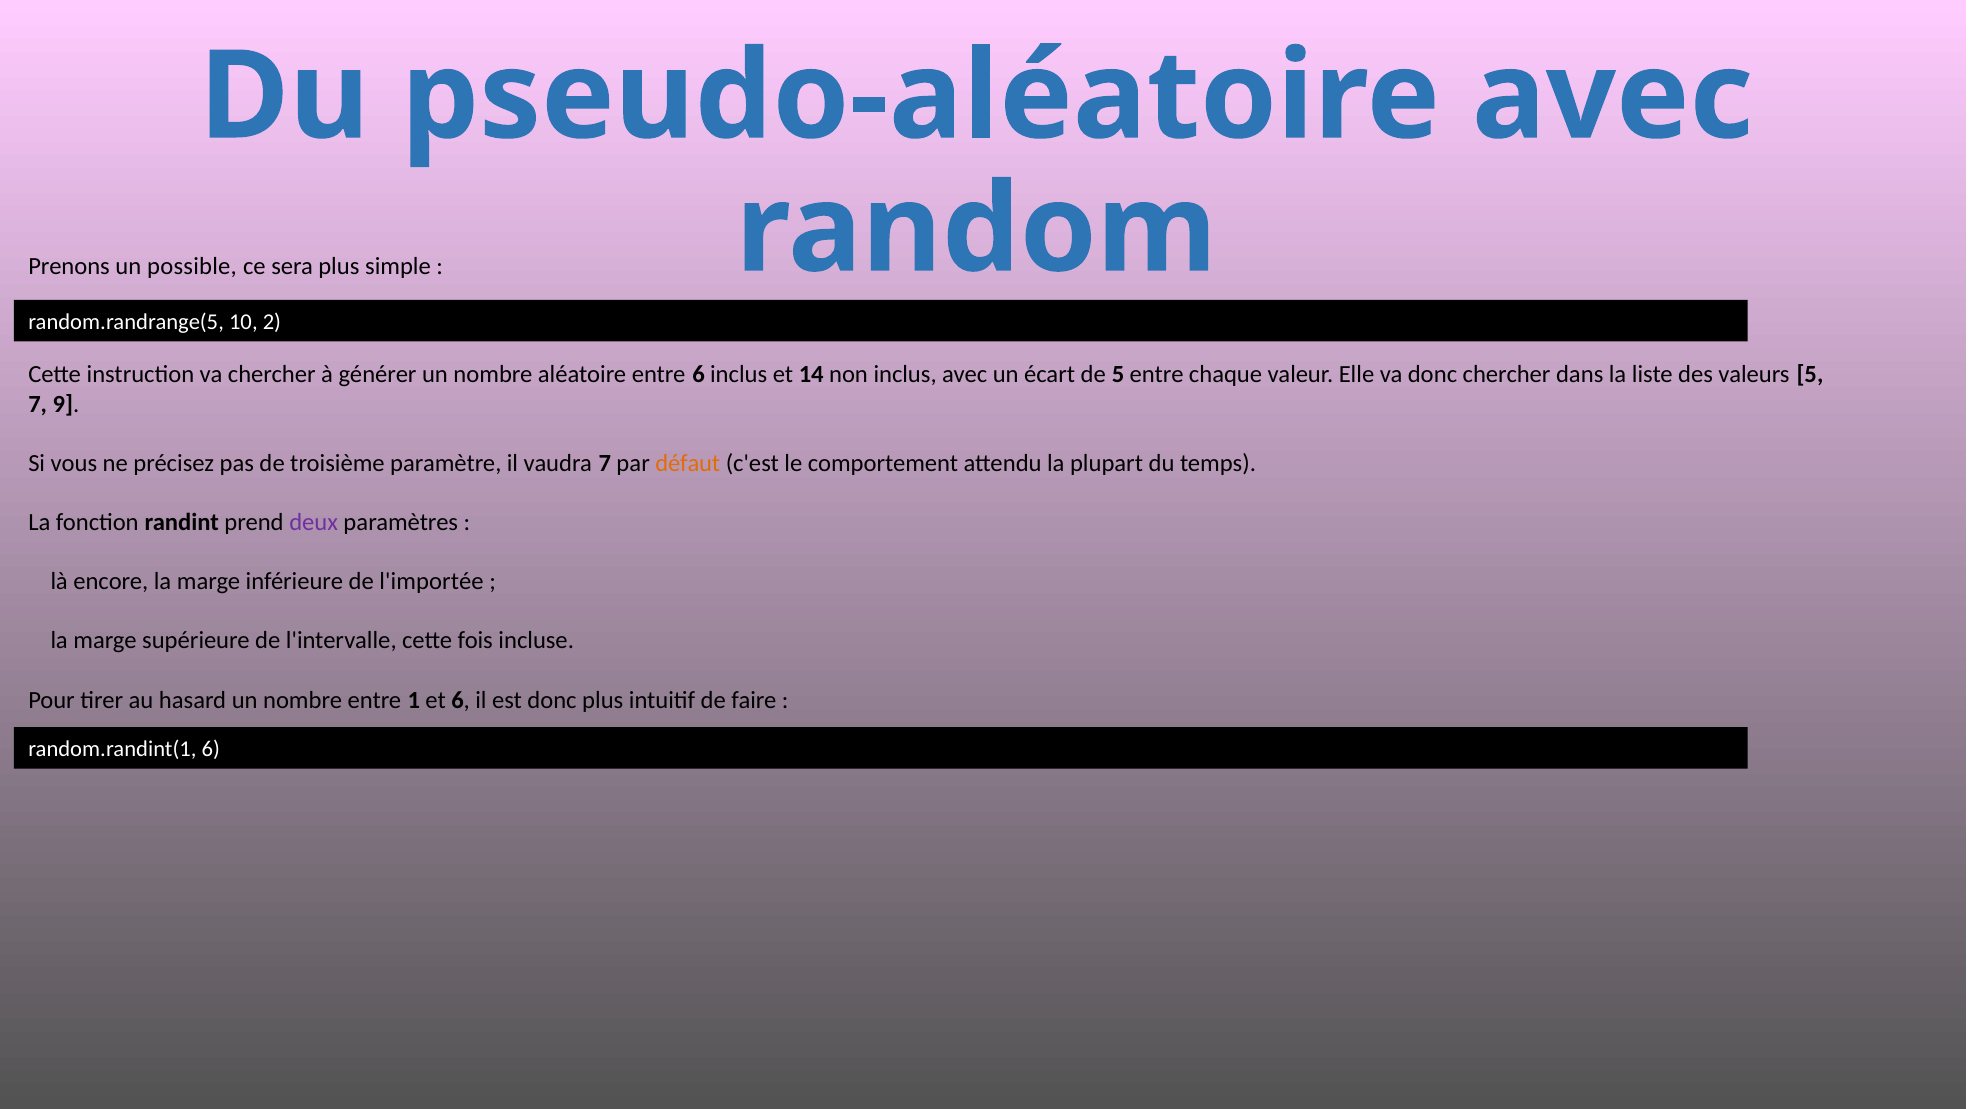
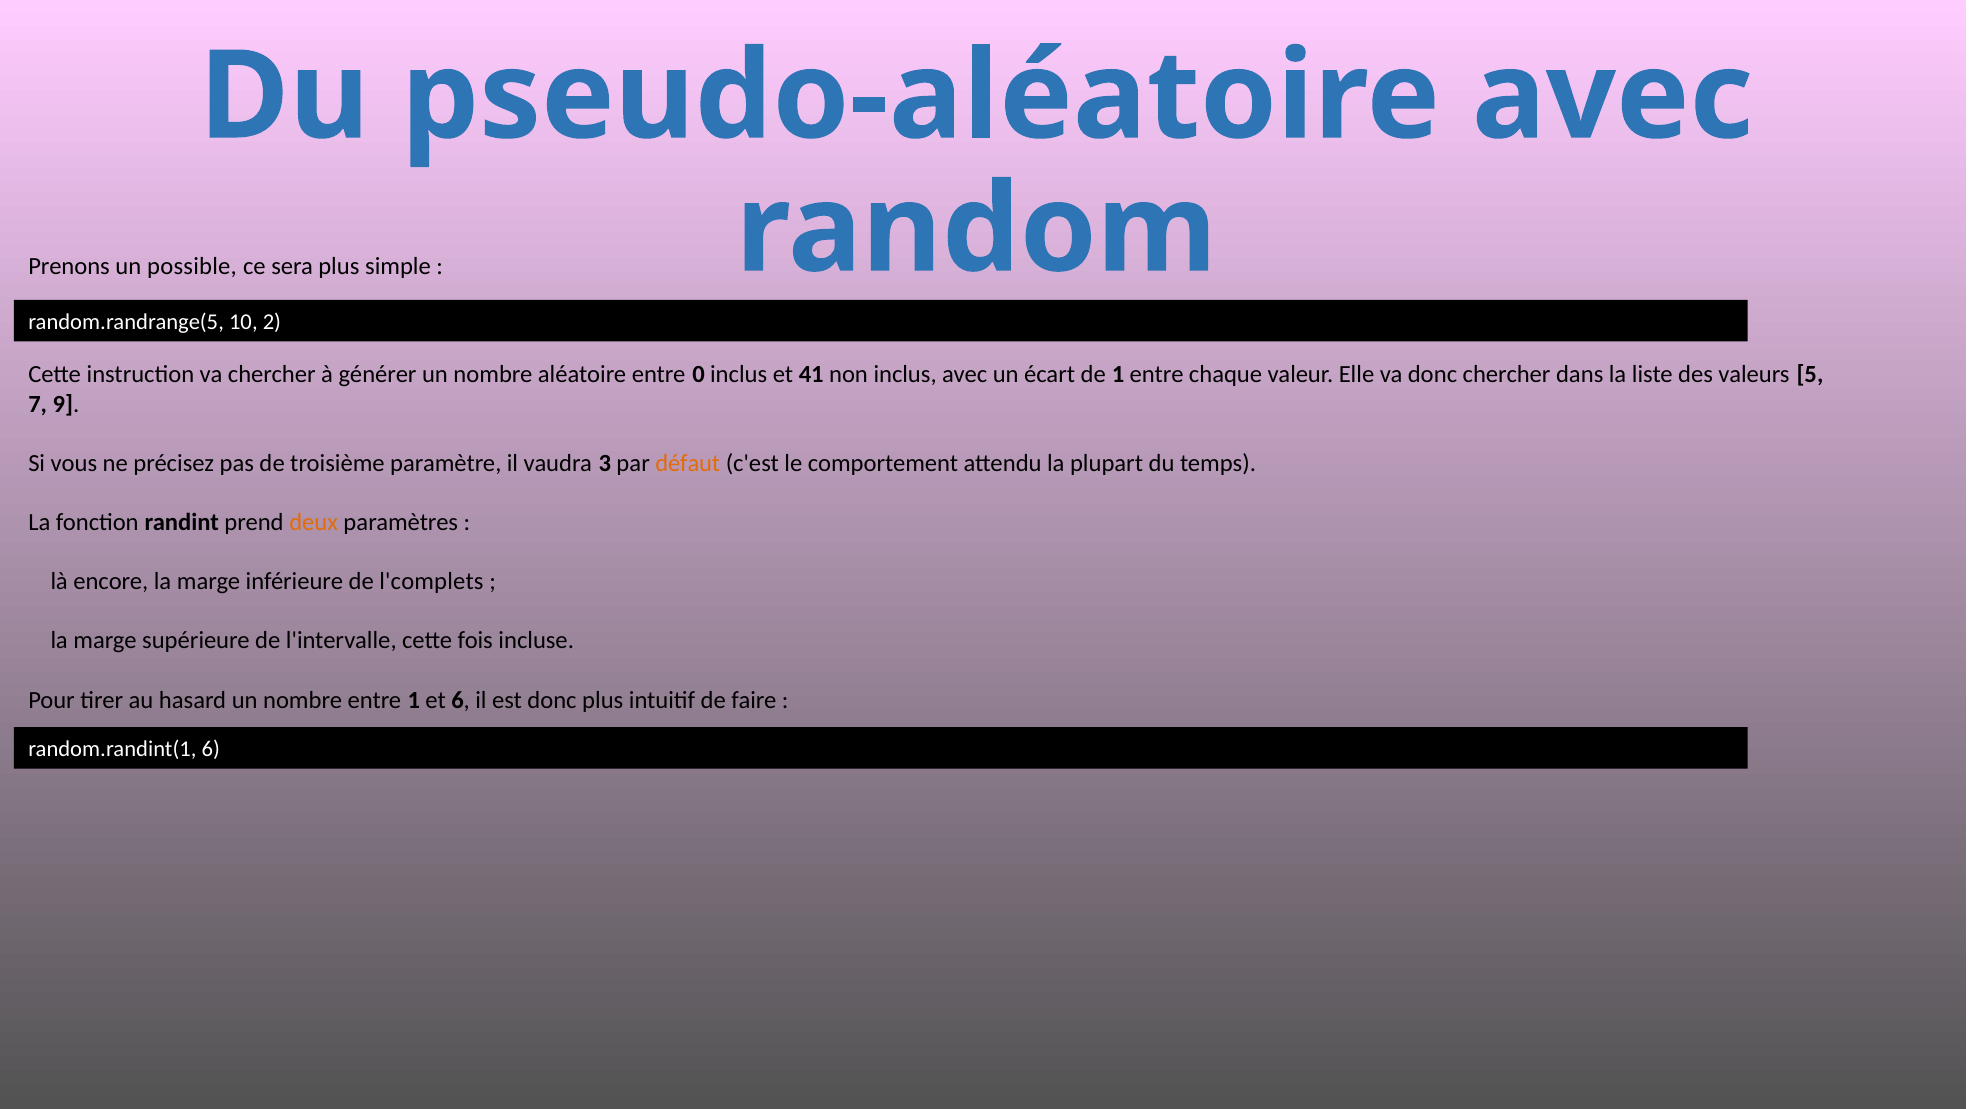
entre 6: 6 -> 0
14: 14 -> 41
de 5: 5 -> 1
vaudra 7: 7 -> 3
deux colour: purple -> orange
l'importée: l'importée -> l'complets
